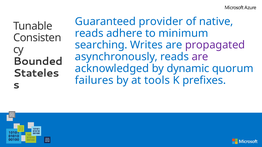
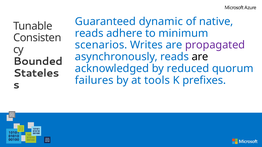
provider: provider -> dynamic
searching: searching -> scenarios
are at (200, 57) colour: purple -> black
dynamic: dynamic -> reduced
